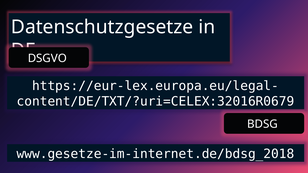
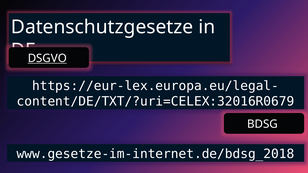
DSGVO underline: none -> present
